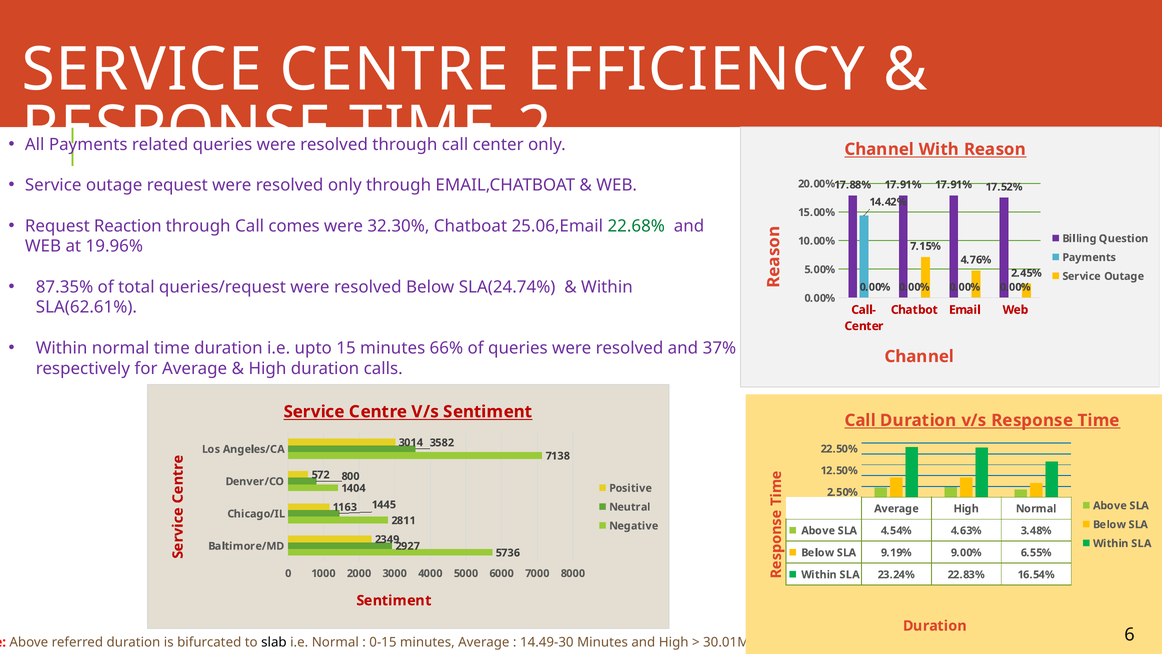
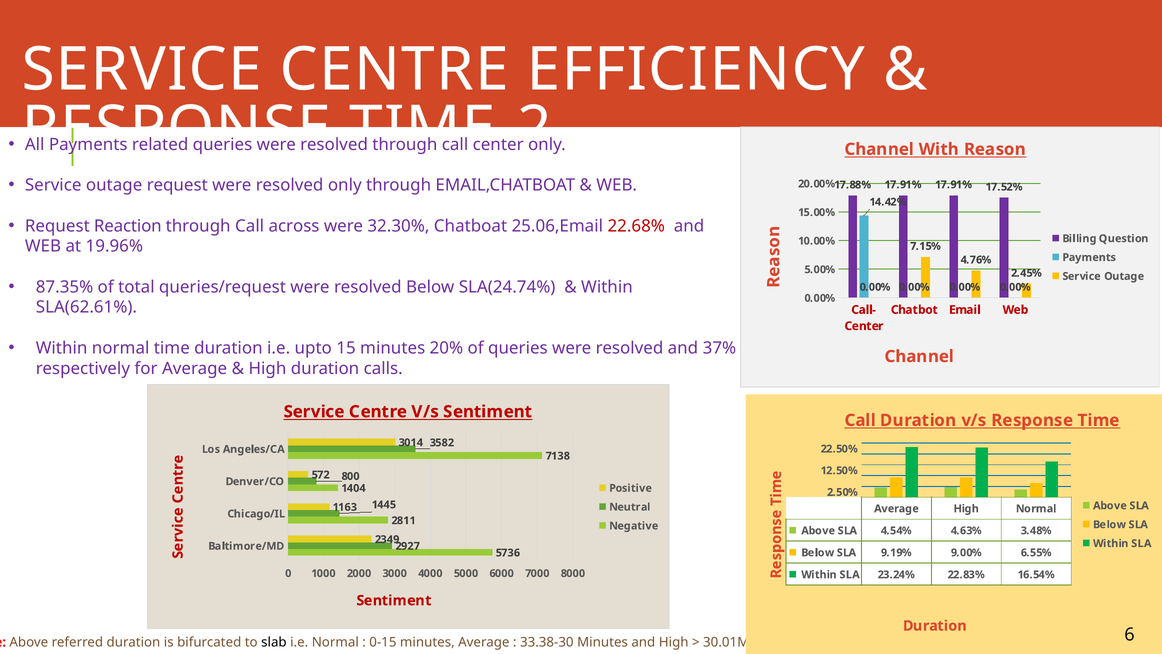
comes: comes -> across
22.68% colour: green -> red
66%: 66% -> 20%
14.49-30: 14.49-30 -> 33.38-30
